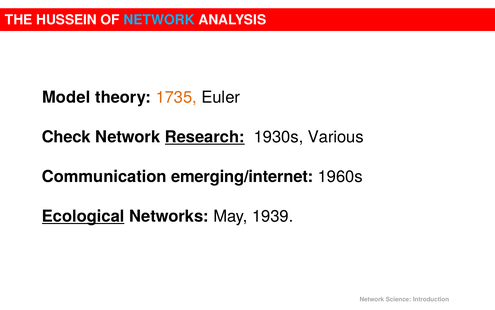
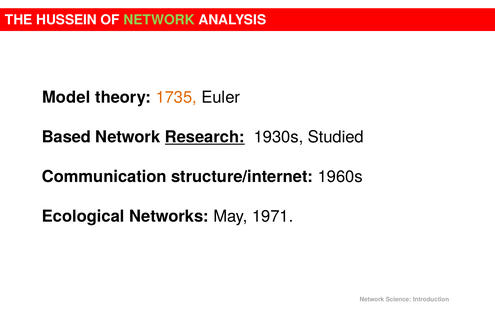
NETWORK at (159, 20) colour: light blue -> light green
Check: Check -> Based
Various: Various -> Studied
emerging/internet: emerging/internet -> structure/internet
Ecological underline: present -> none
1939: 1939 -> 1971
